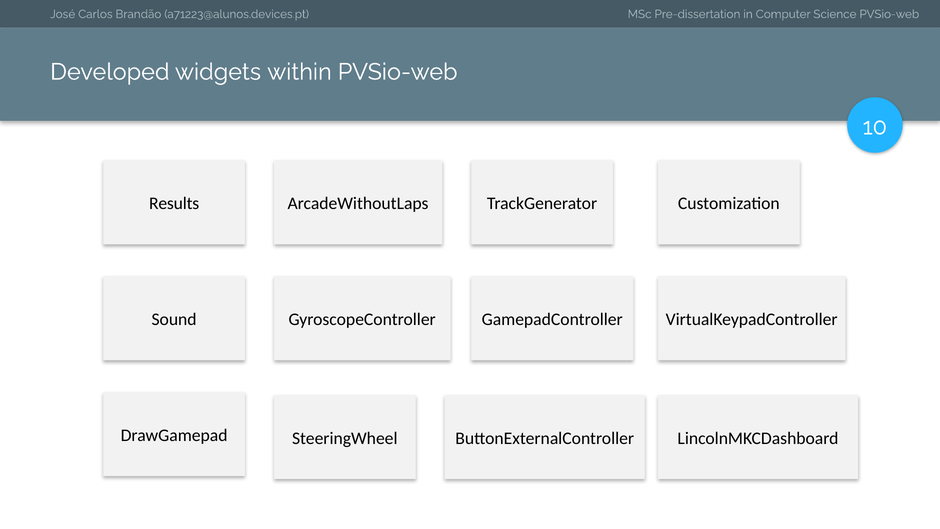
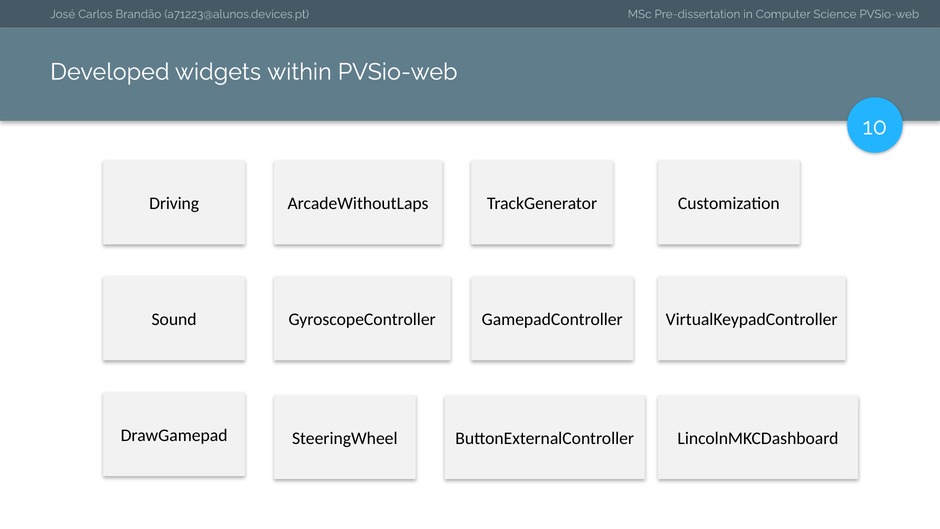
Results: Results -> Driving
